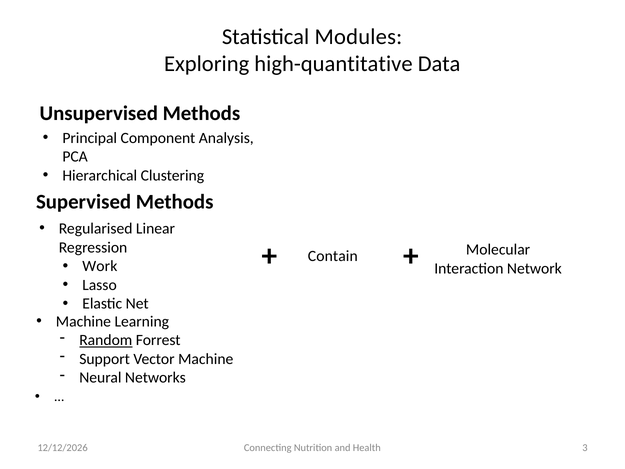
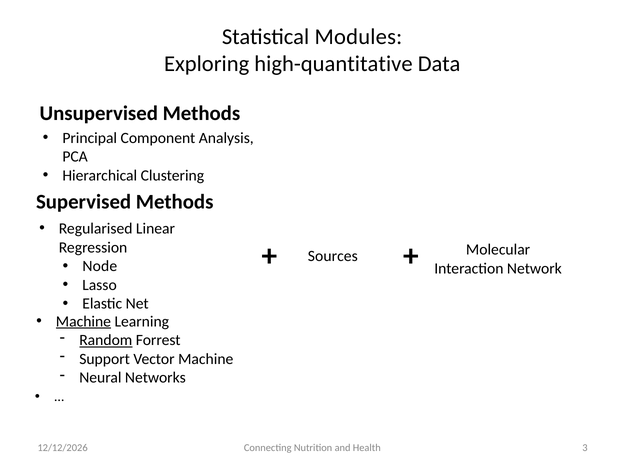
Contain: Contain -> Sources
Work: Work -> Node
Machine at (83, 321) underline: none -> present
